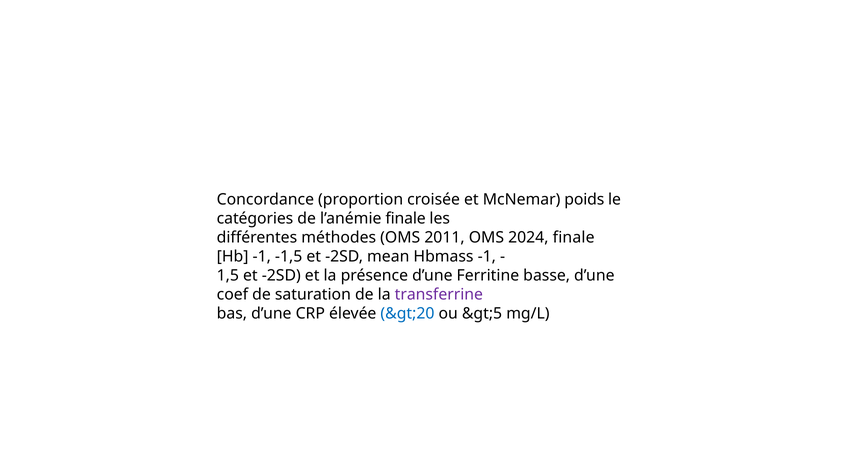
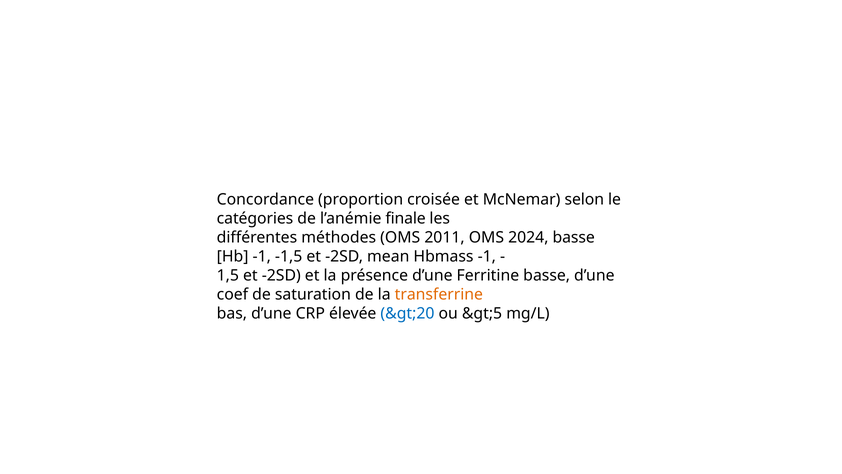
poids: poids -> selon
2024 finale: finale -> basse
transferrine colour: purple -> orange
